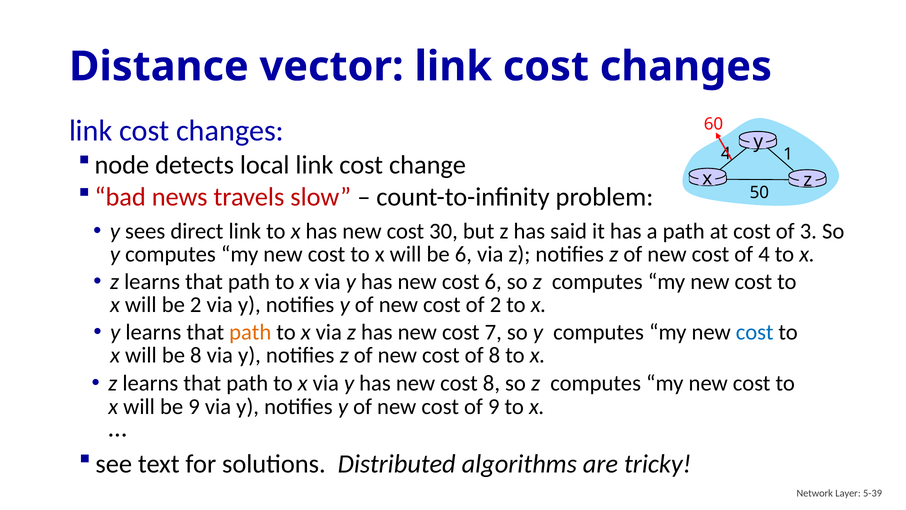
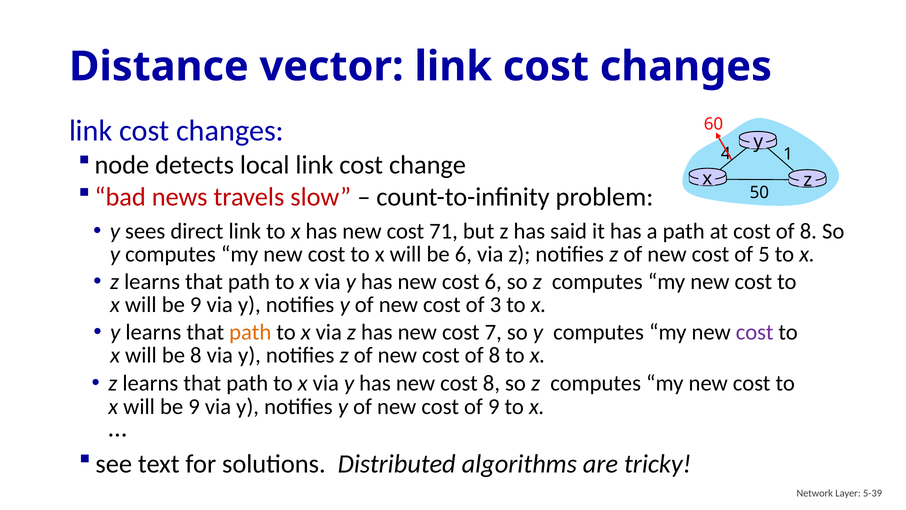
30: 30 -> 71
at cost of 3: 3 -> 8
of 4: 4 -> 5
2 at (196, 305): 2 -> 9
of 2: 2 -> 3
cost at (755, 332) colour: blue -> purple
